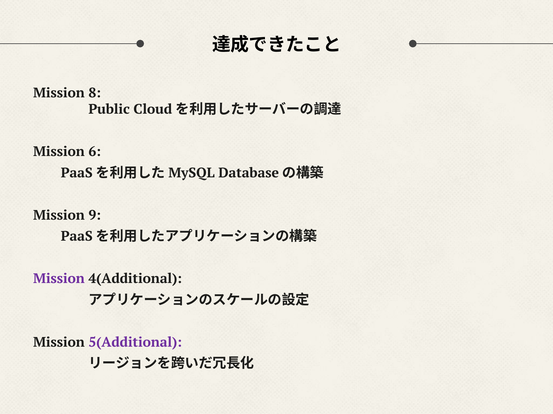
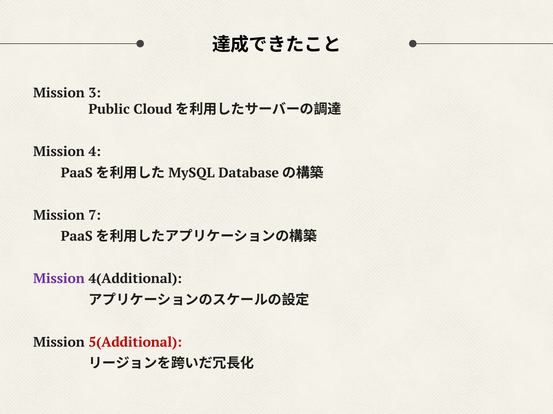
8: 8 -> 3
6: 6 -> 4
9: 9 -> 7
5(Additional colour: purple -> red
